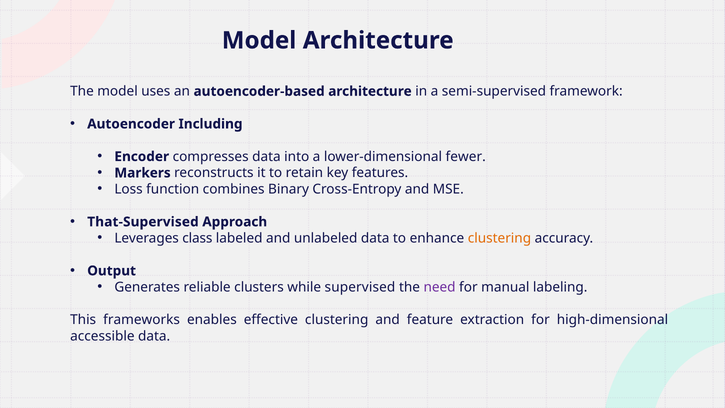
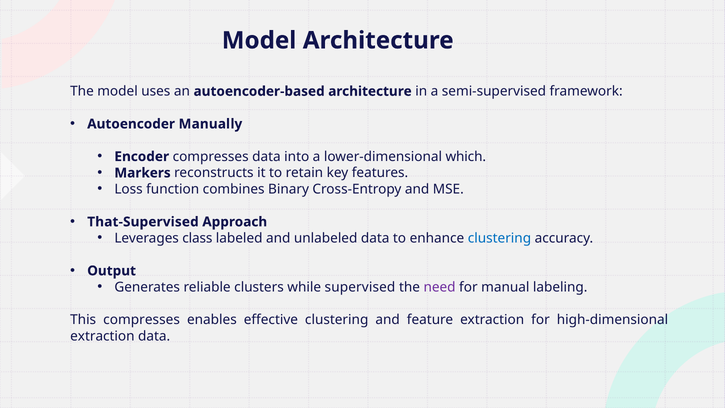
Including: Including -> Manually
fewer: fewer -> which
clustering at (499, 238) colour: orange -> blue
This frameworks: frameworks -> compresses
accessible at (102, 336): accessible -> extraction
